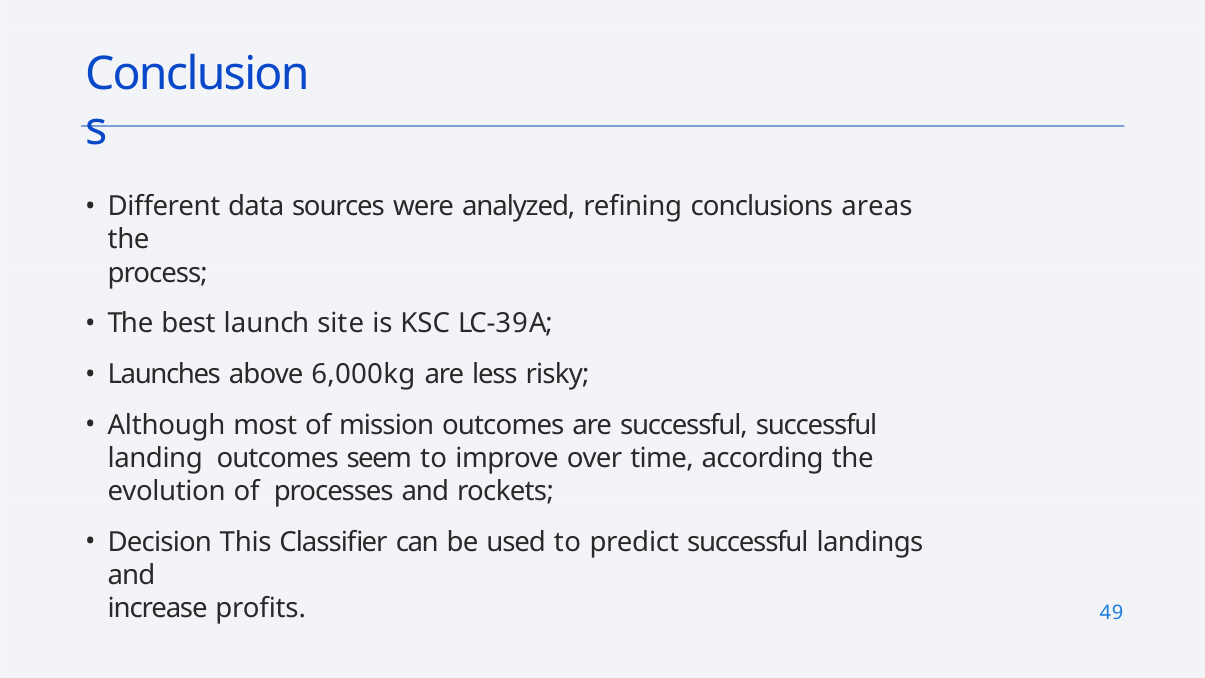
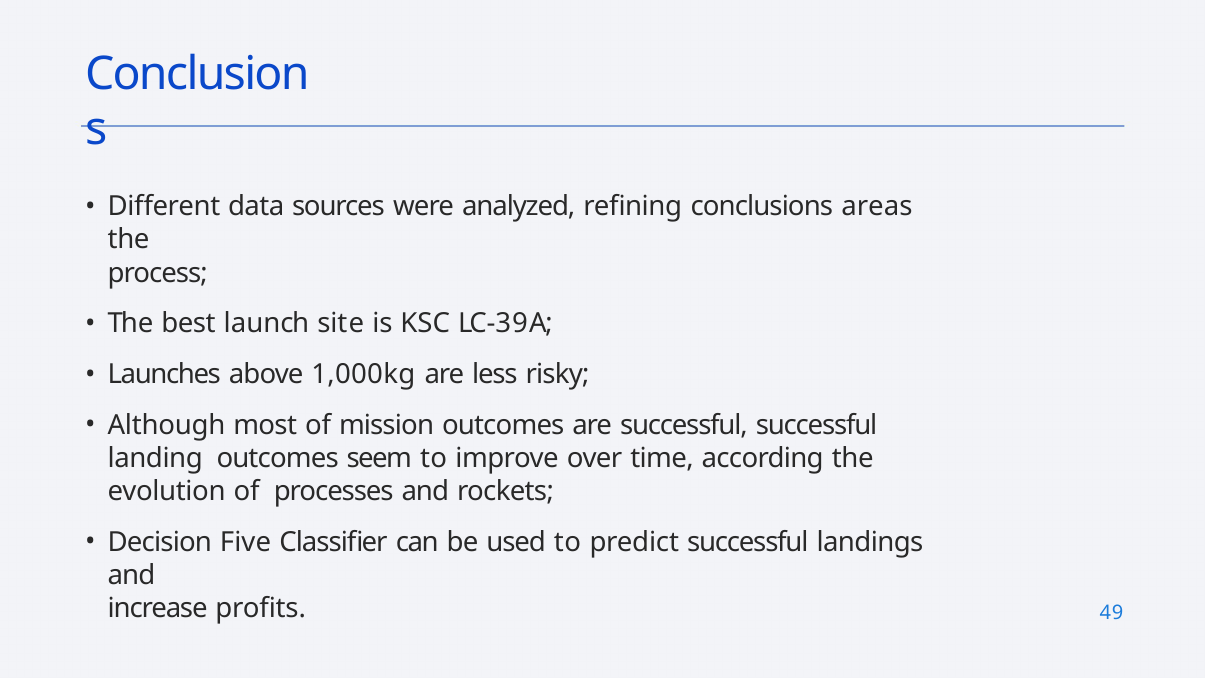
6,000kg: 6,000kg -> 1,000kg
This: This -> Five
